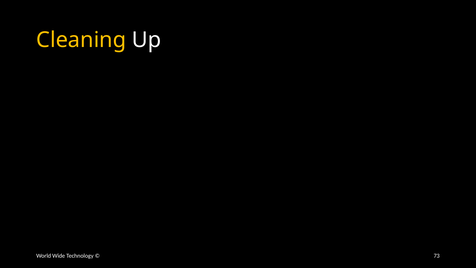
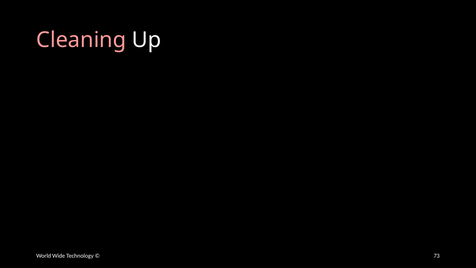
Cleaning colour: yellow -> pink
